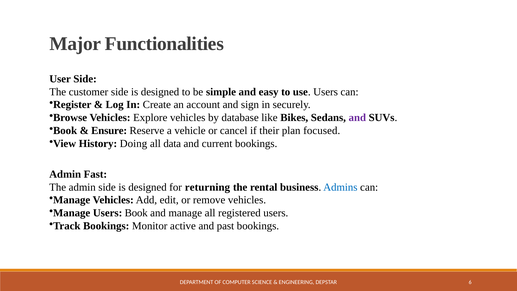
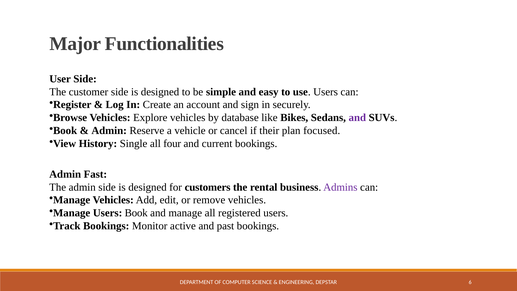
Ensure at (109, 131): Ensure -> Admin
Doing: Doing -> Single
data: data -> four
returning: returning -> customers
Admins colour: blue -> purple
